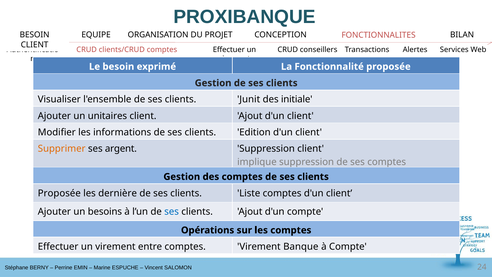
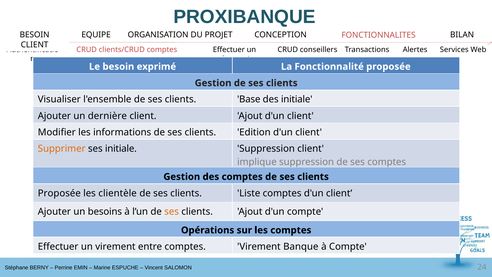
Junit: Junit -> Base
unitaires: unitaires -> dernière
ses argent: argent -> initiale
dernière: dernière -> clientèle
ses at (172, 212) colour: blue -> orange
